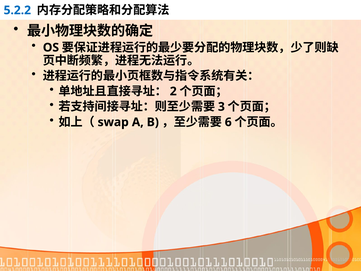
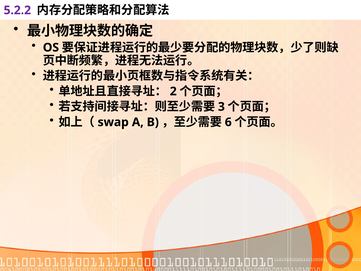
5.2.2 colour: blue -> purple
